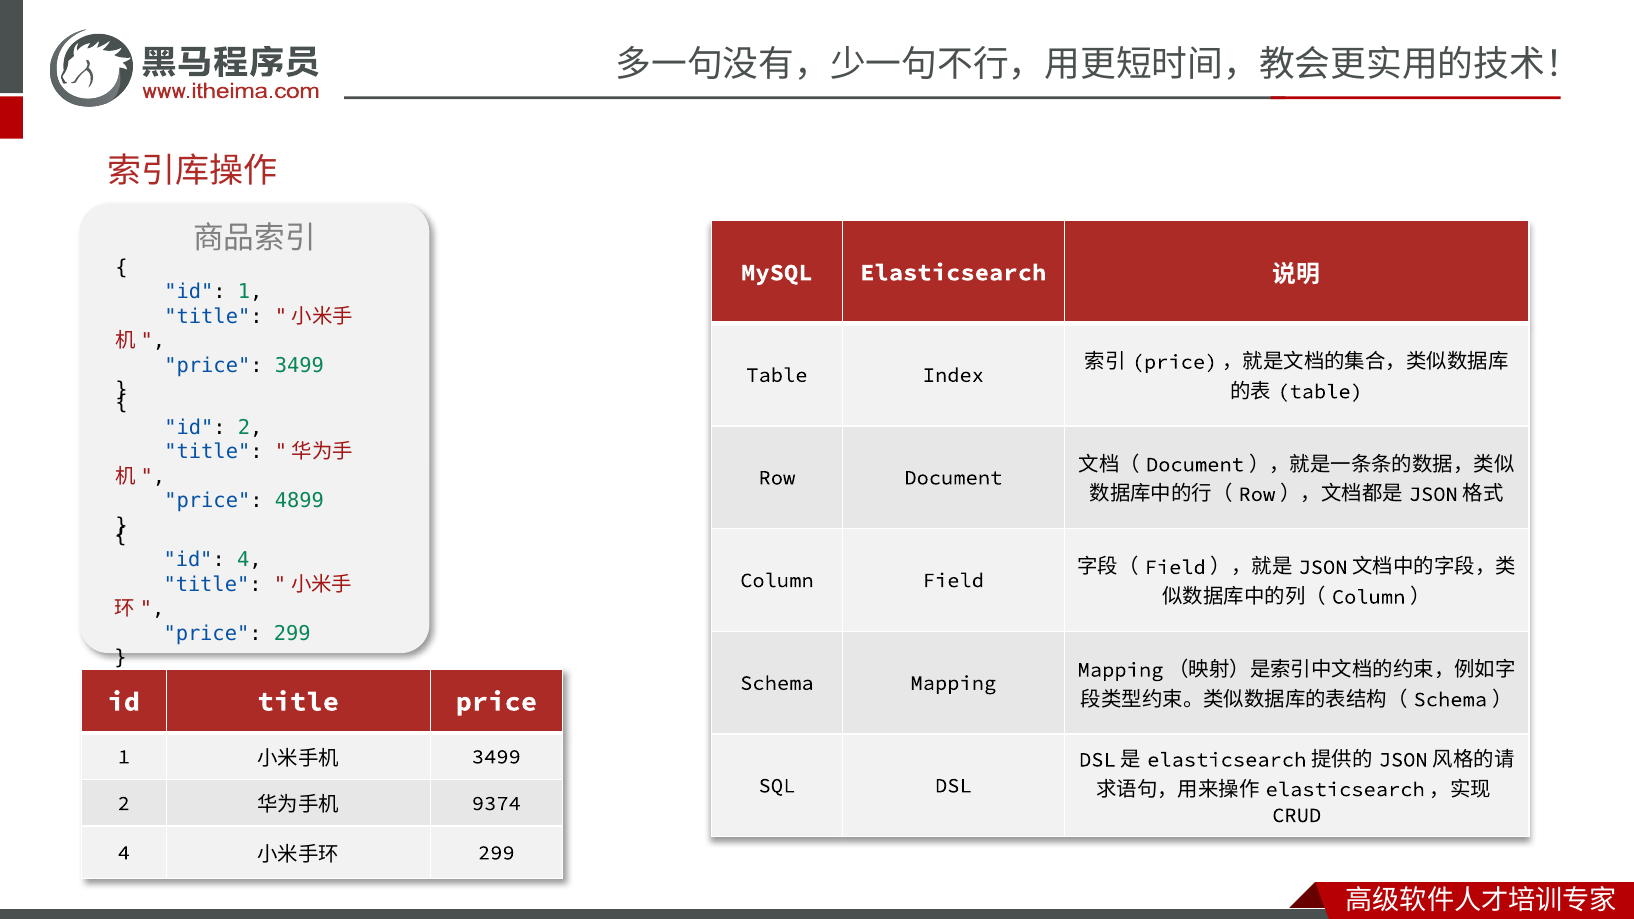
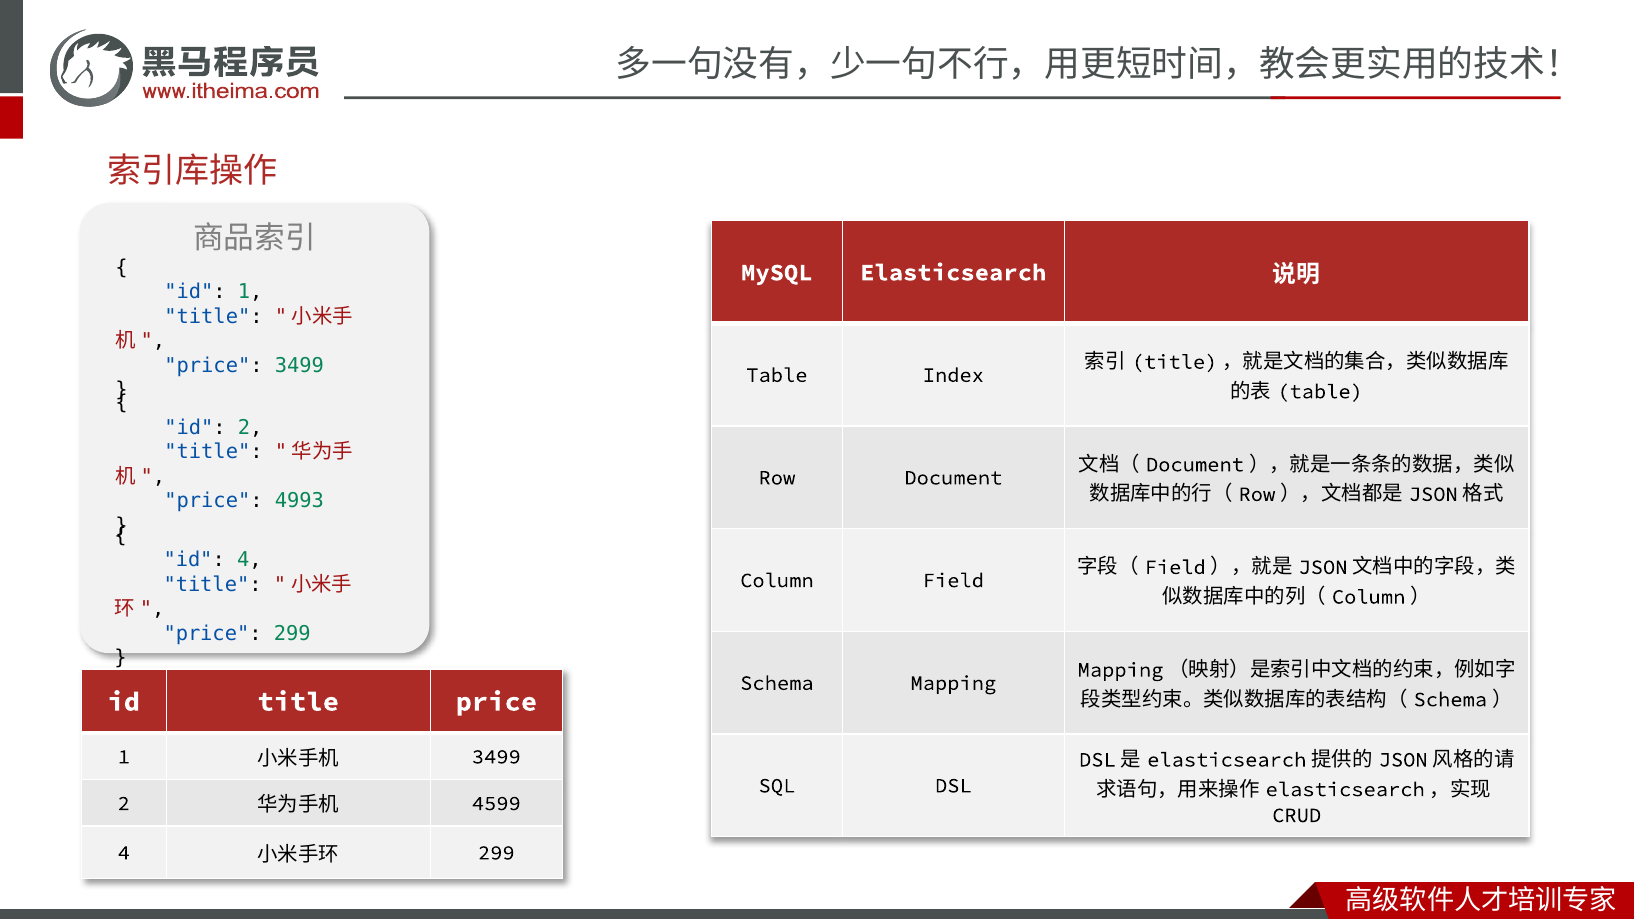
price at (1175, 362): price -> title
4899: 4899 -> 4993
9374: 9374 -> 4599
